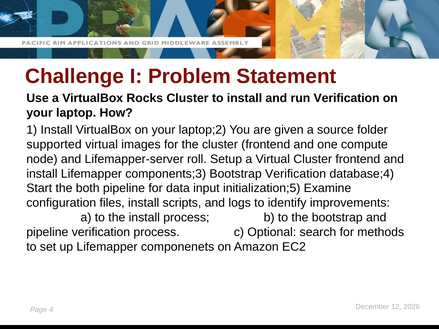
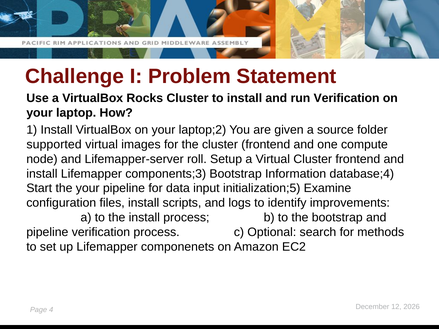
Bootstrap Verification: Verification -> Information
the both: both -> your
